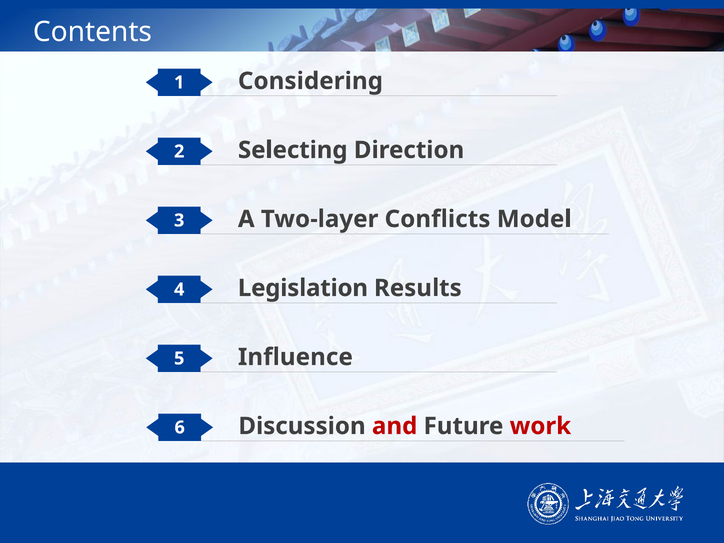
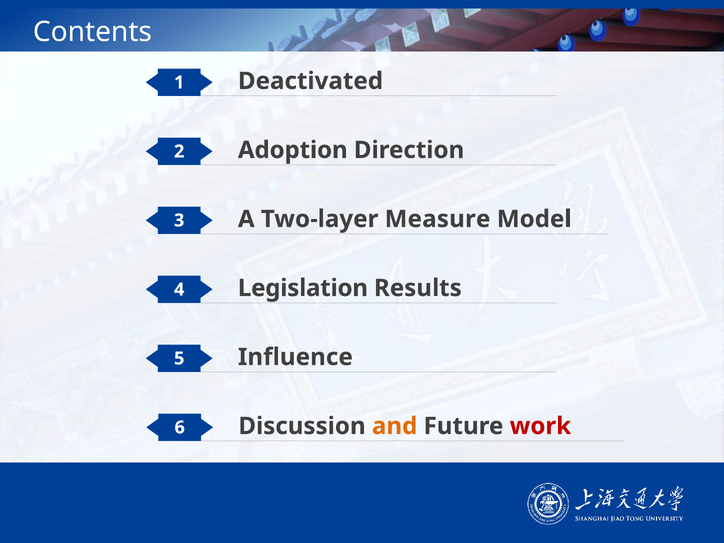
Considering: Considering -> Deactivated
Selecting: Selecting -> Adoption
Conflicts: Conflicts -> Measure
and colour: red -> orange
